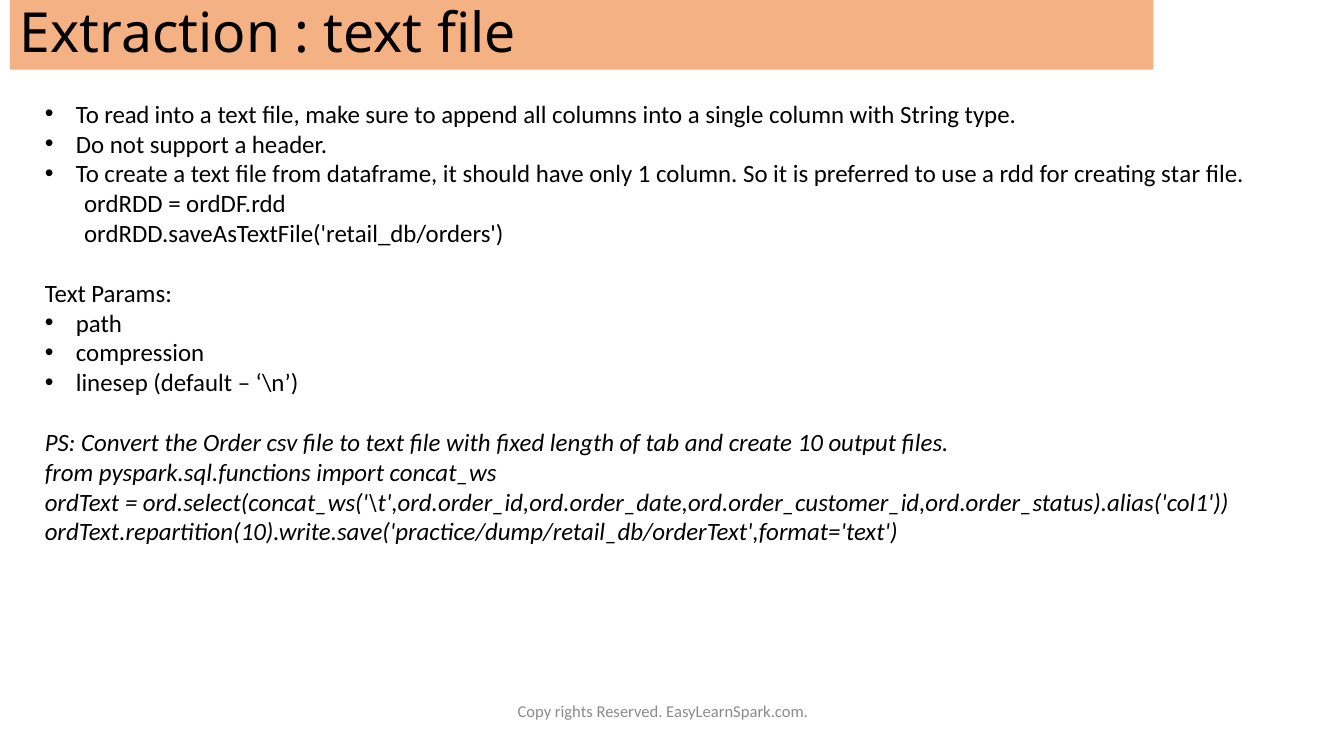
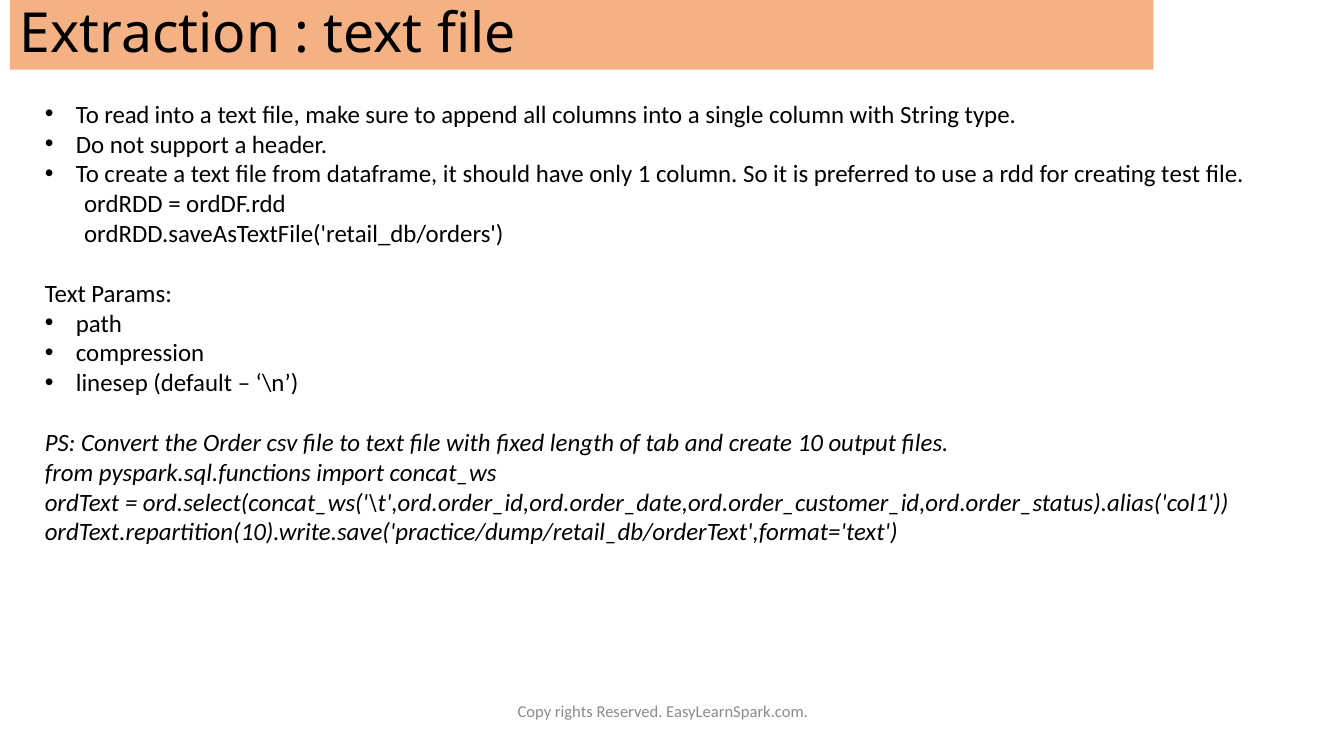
star: star -> test
